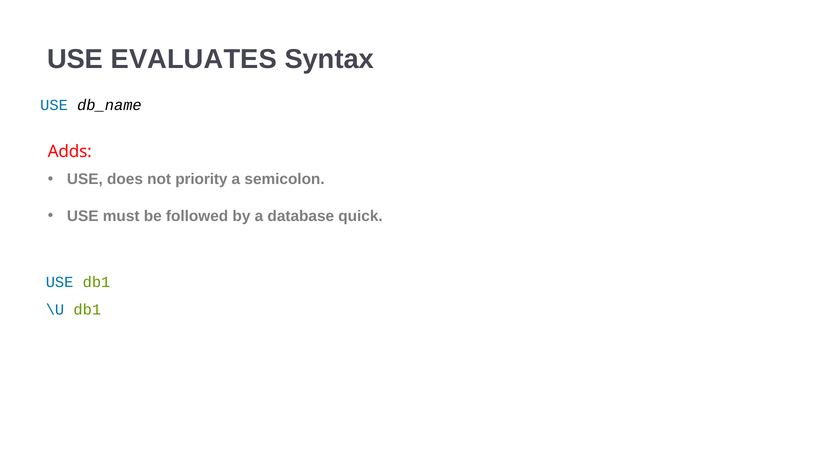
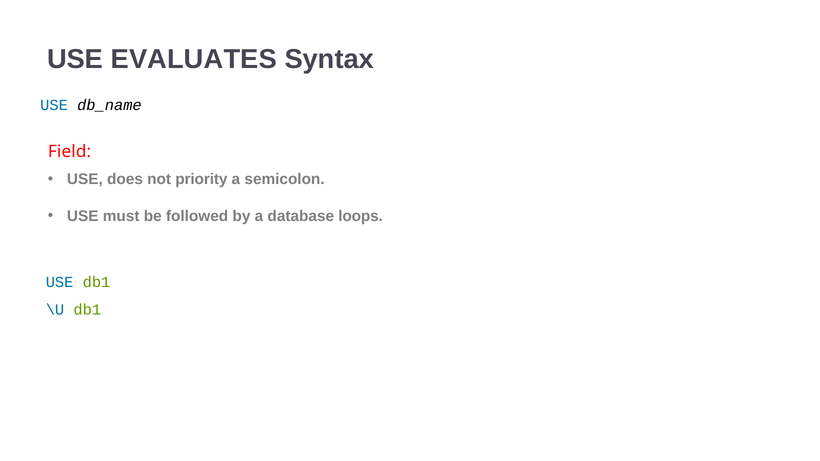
Adds: Adds -> Field
quick: quick -> loops
